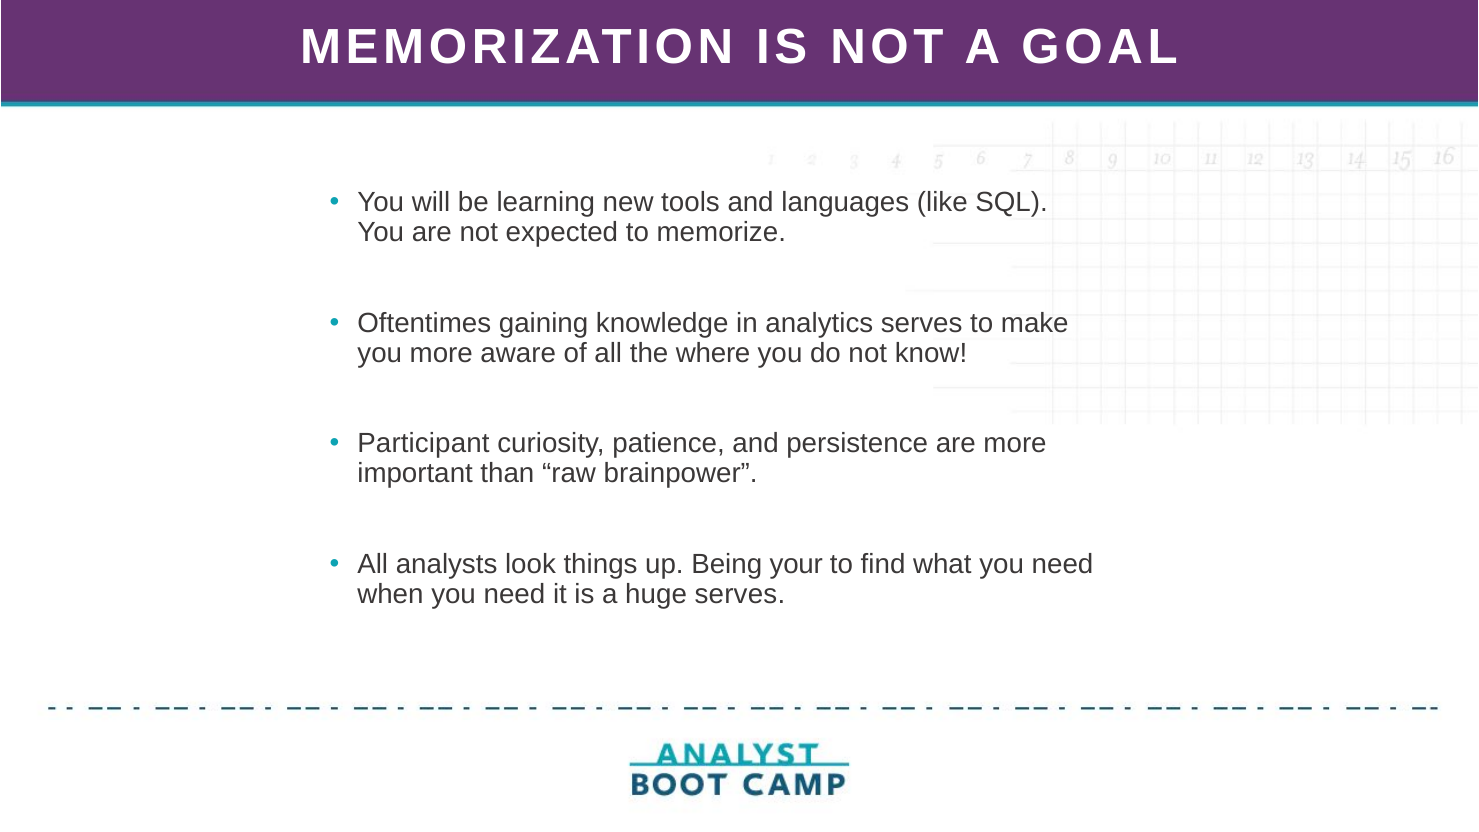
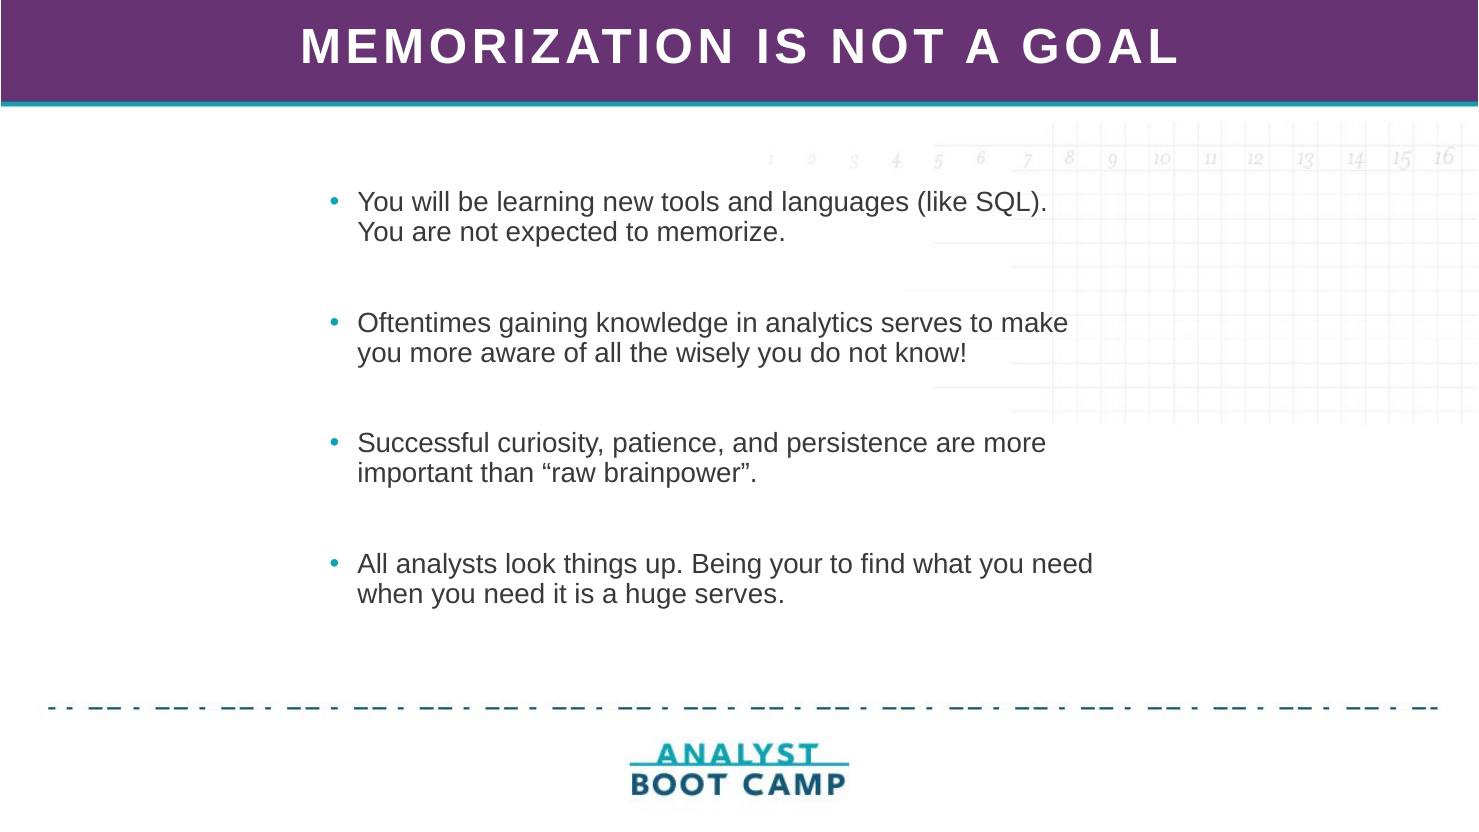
where: where -> wisely
Participant: Participant -> Successful
